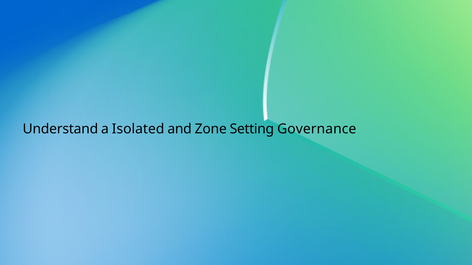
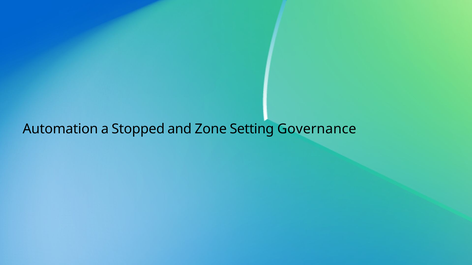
Understand: Understand -> Automation
Isolated: Isolated -> Stopped
